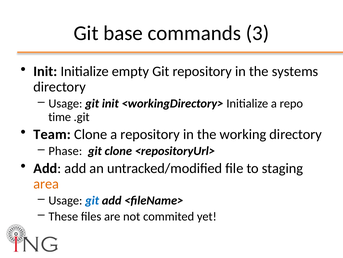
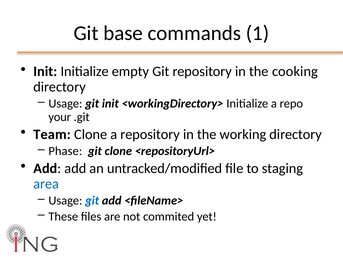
3: 3 -> 1
systems: systems -> cooking
time: time -> your
area colour: orange -> blue
